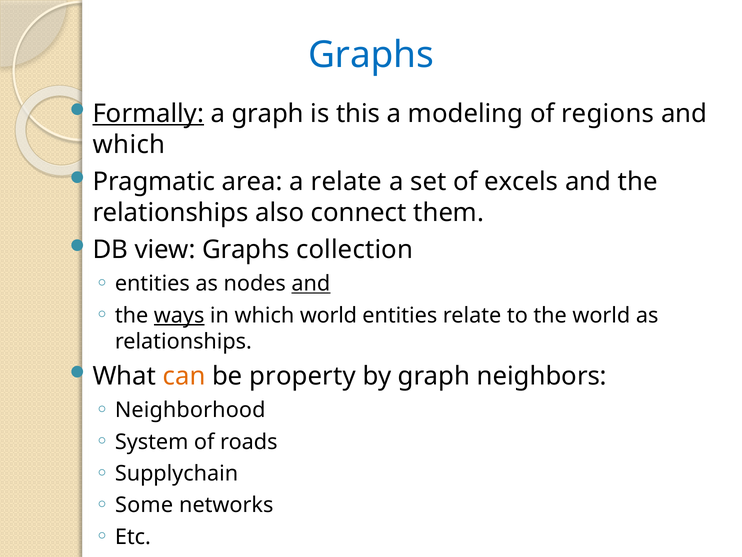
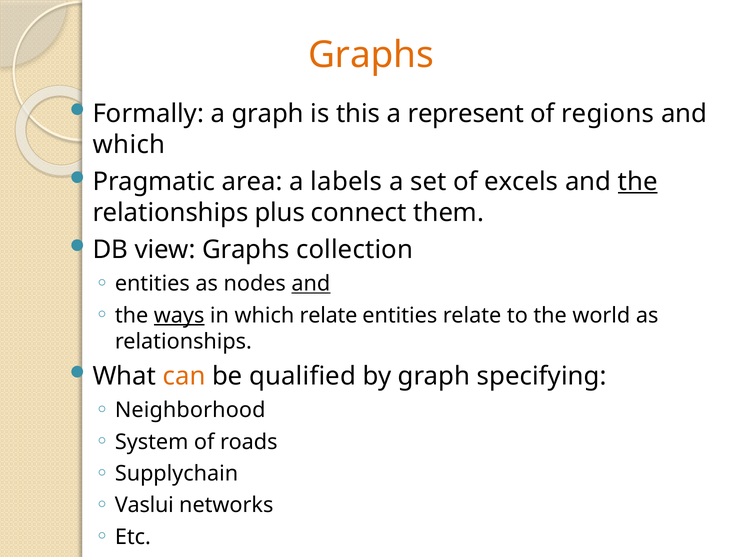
Graphs at (371, 55) colour: blue -> orange
Formally underline: present -> none
modeling: modeling -> represent
a relate: relate -> labels
the at (638, 182) underline: none -> present
also: also -> plus
which world: world -> relate
property: property -> qualified
neighbors: neighbors -> specifying
Some: Some -> Vaslui
